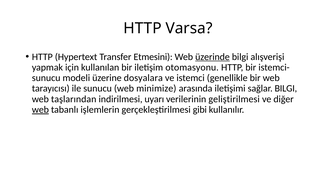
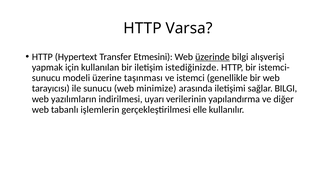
otomasyonu: otomasyonu -> istediğinizde
dosyalara: dosyalara -> taşınması
taşlarından: taşlarından -> yazılımların
geliştirilmesi: geliştirilmesi -> yapılandırma
web at (40, 110) underline: present -> none
gibi: gibi -> elle
